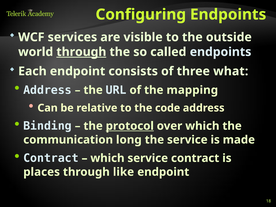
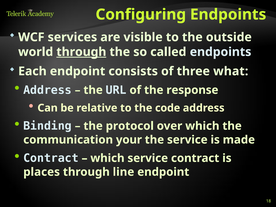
mapping: mapping -> response
protocol underline: present -> none
long: long -> your
like: like -> line
